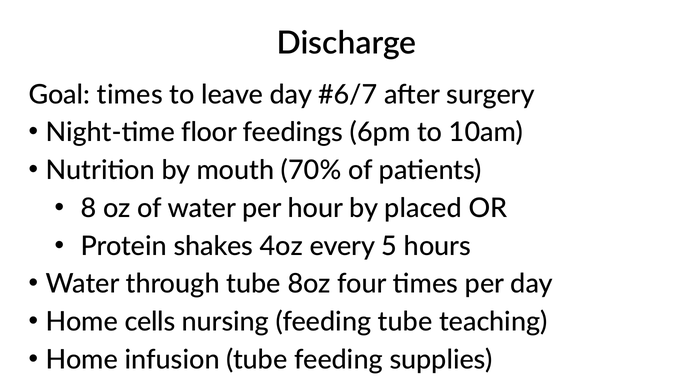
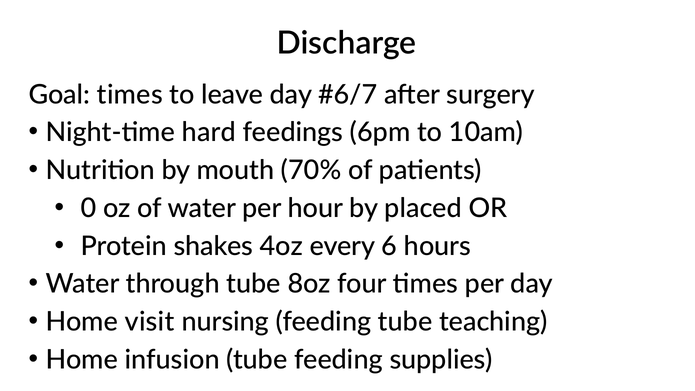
floor: floor -> hard
8: 8 -> 0
5: 5 -> 6
cells: cells -> visit
